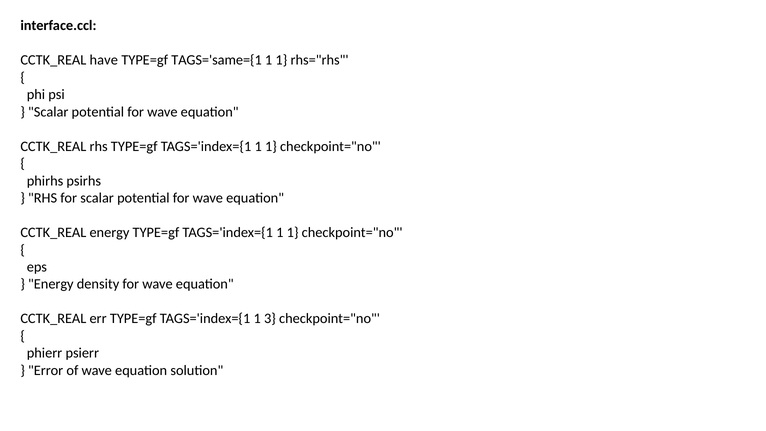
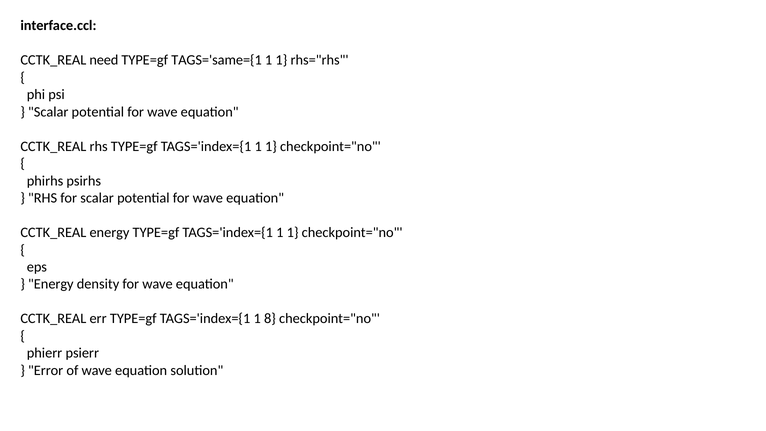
have: have -> need
3: 3 -> 8
